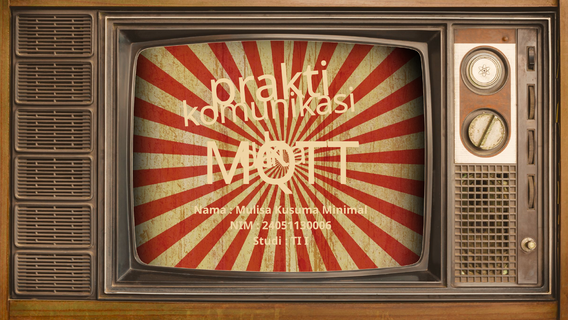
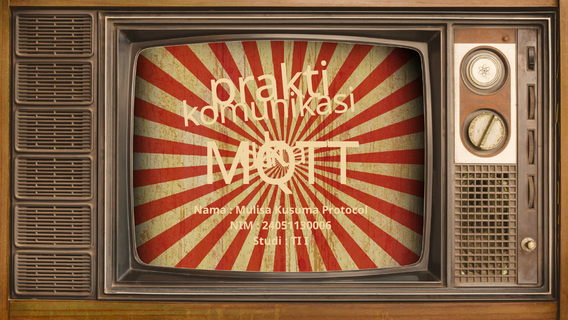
Minimal: Minimal -> Protocol
